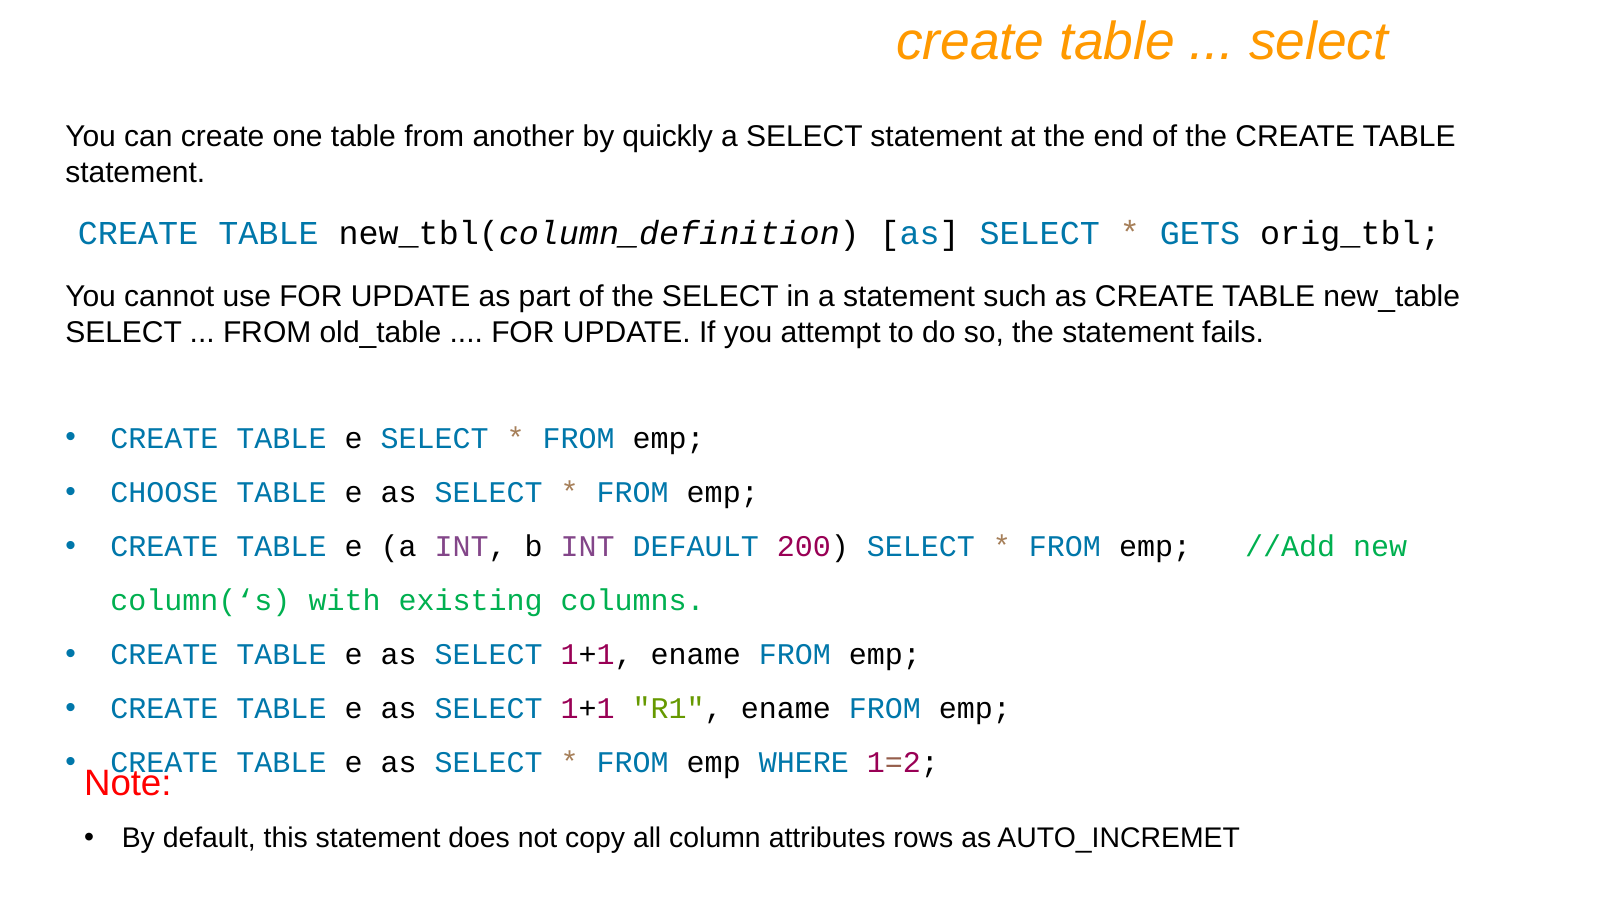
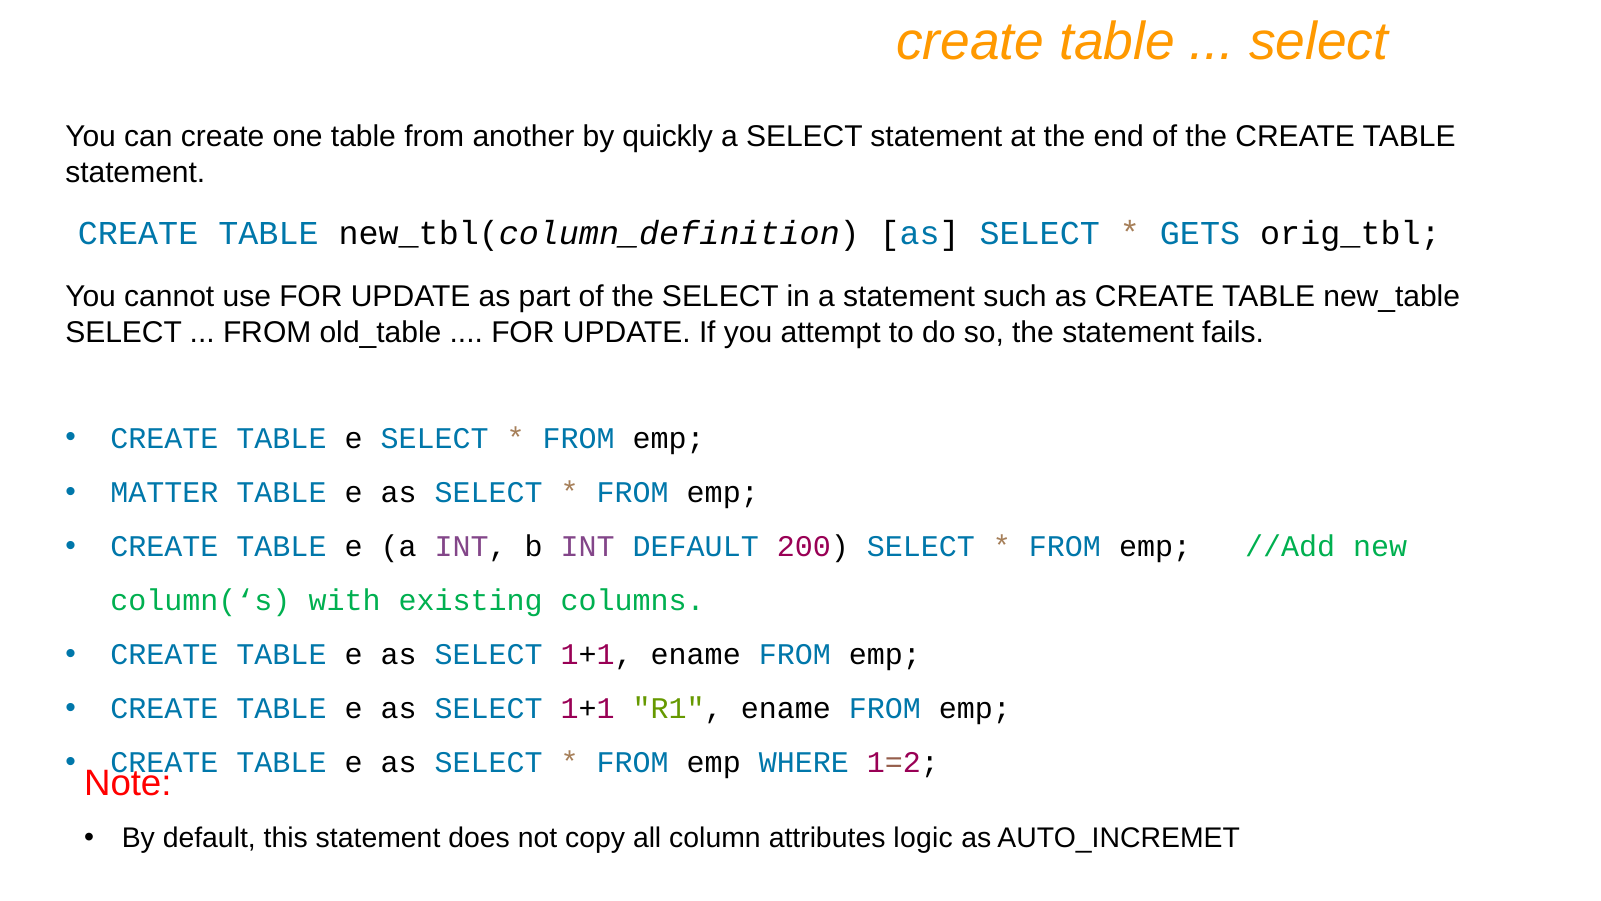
CHOOSE: CHOOSE -> MATTER
rows: rows -> logic
